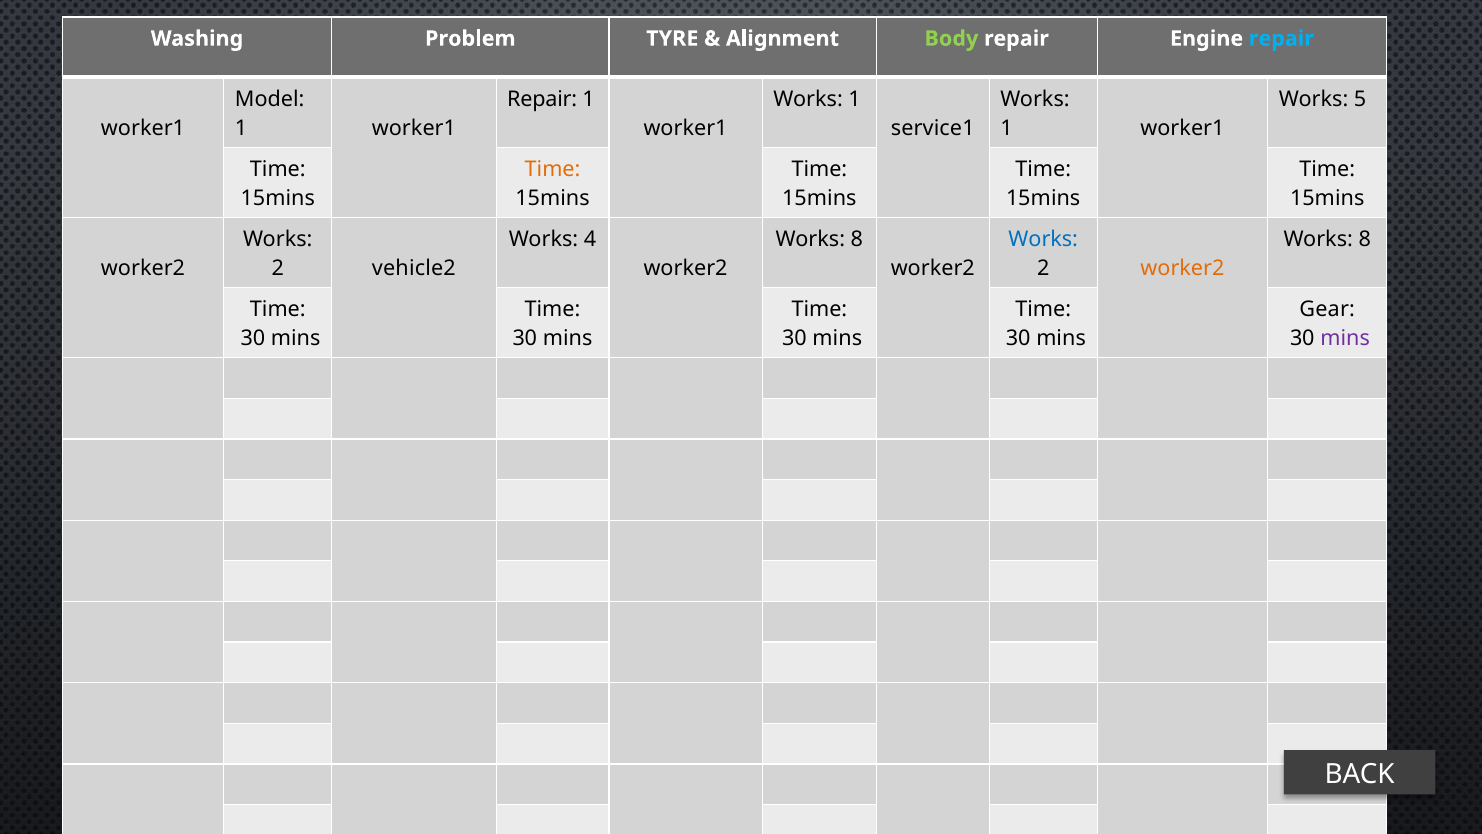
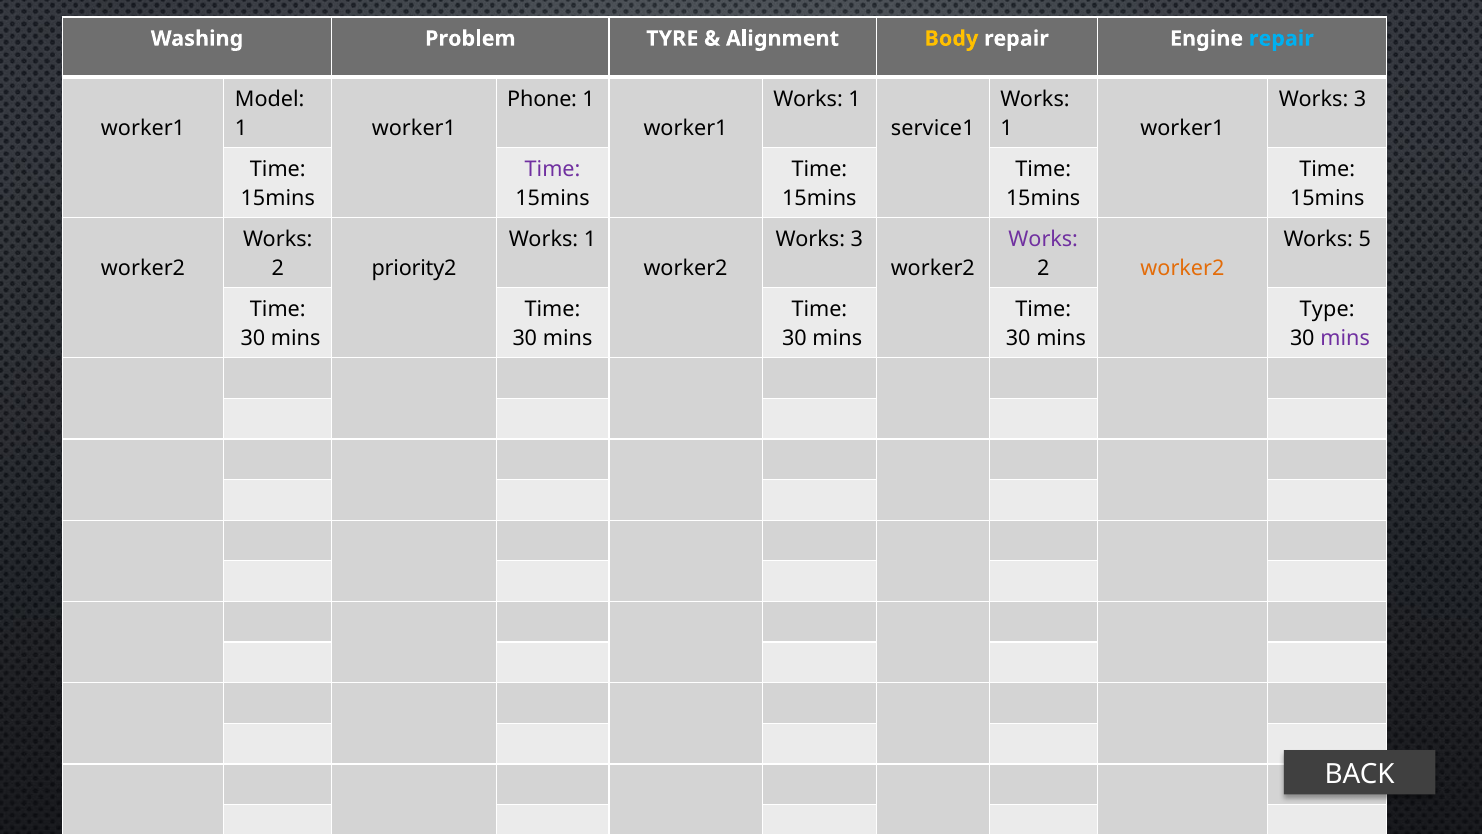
Body colour: light green -> yellow
Repair at (542, 99): Repair -> Phone
5 at (1360, 99): 5 -> 3
Time at (553, 169) colour: orange -> purple
4 at (590, 239): 4 -> 1
8 at (857, 239): 8 -> 3
Works at (1043, 239) colour: blue -> purple
8 at (1365, 239): 8 -> 5
vehicle2: vehicle2 -> priority2
Gear: Gear -> Type
